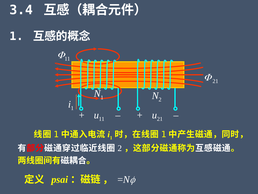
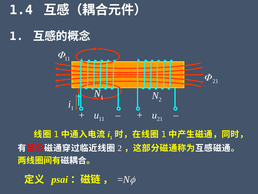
3.4: 3.4 -> 1.4
